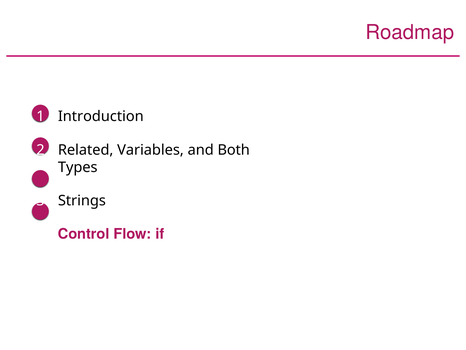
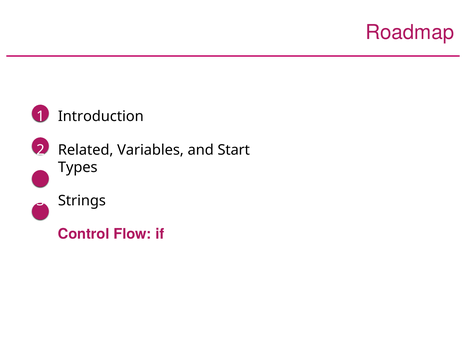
Both: Both -> Start
